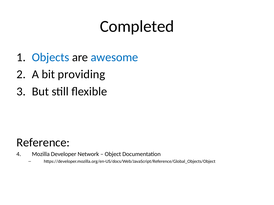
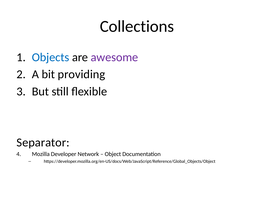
Completed: Completed -> Collections
awesome colour: blue -> purple
Reference: Reference -> Separator
